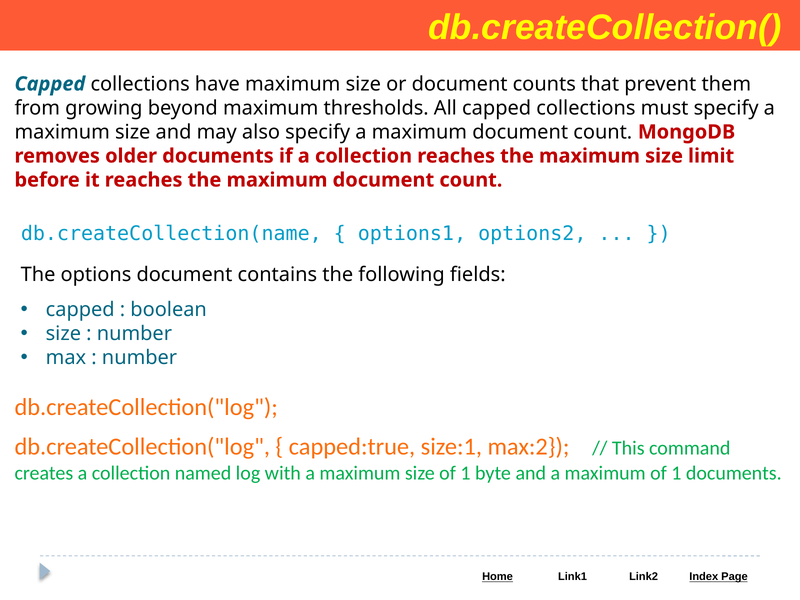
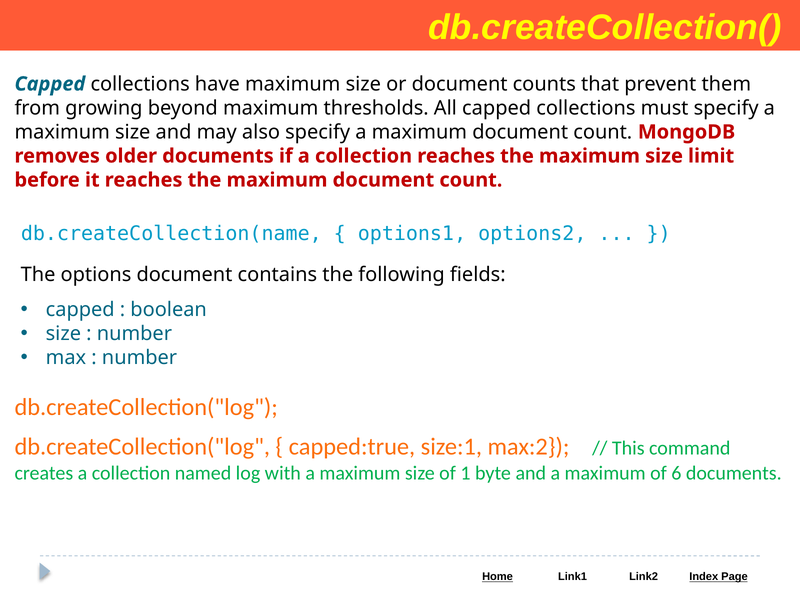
maximum of 1: 1 -> 6
